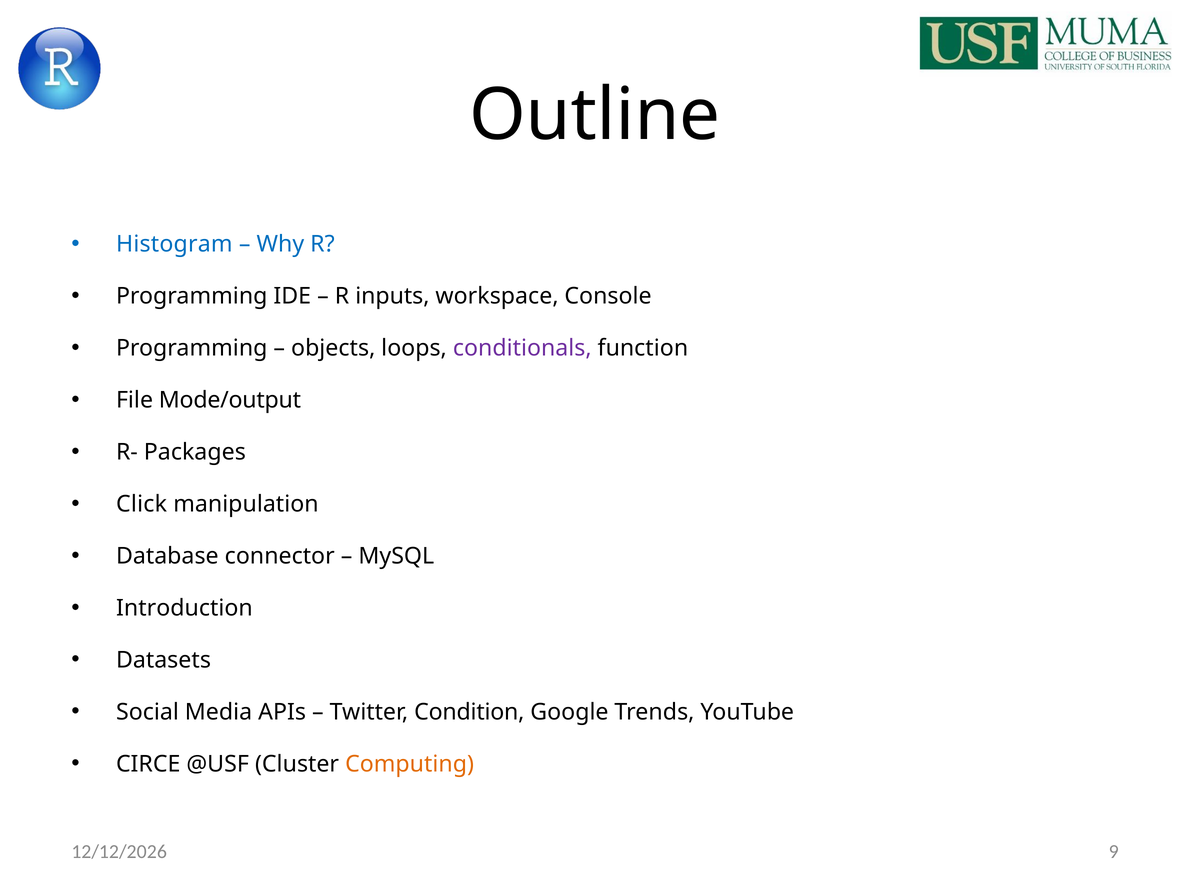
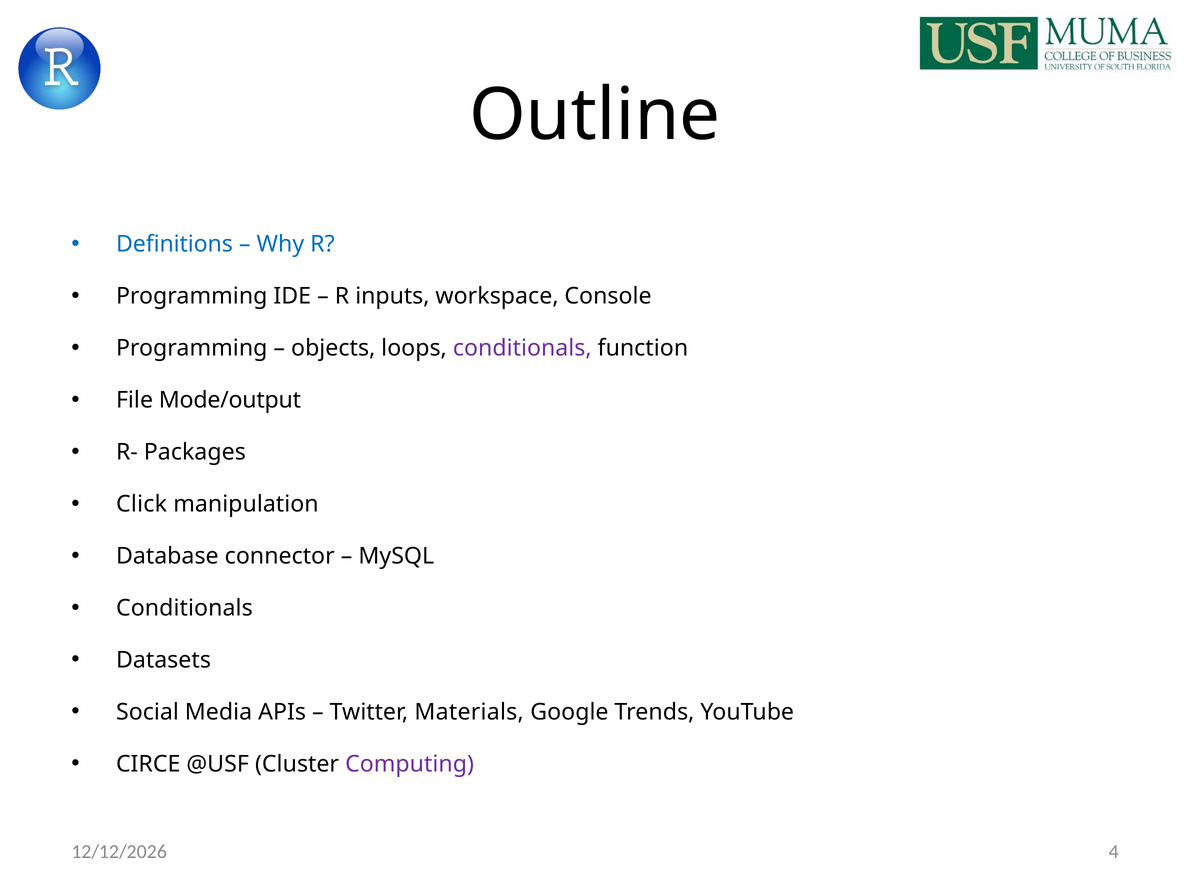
Histogram: Histogram -> Definitions
Introduction at (184, 608): Introduction -> Conditionals
Condition: Condition -> Materials
Computing colour: orange -> purple
9: 9 -> 4
